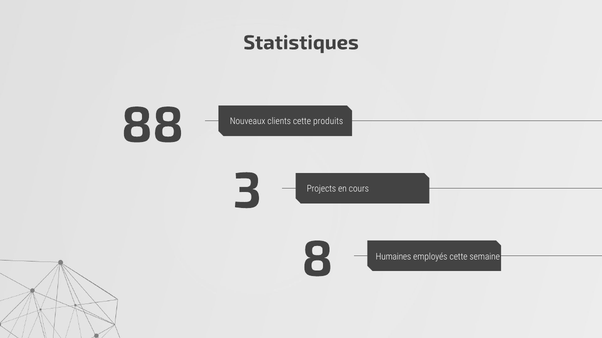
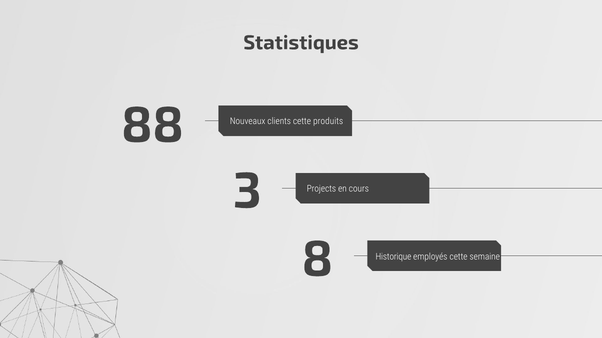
Humaines: Humaines -> Historique
